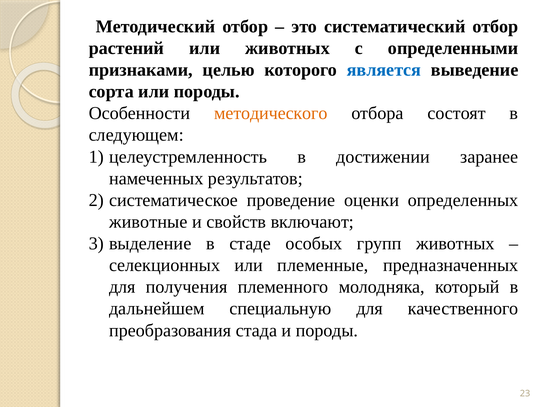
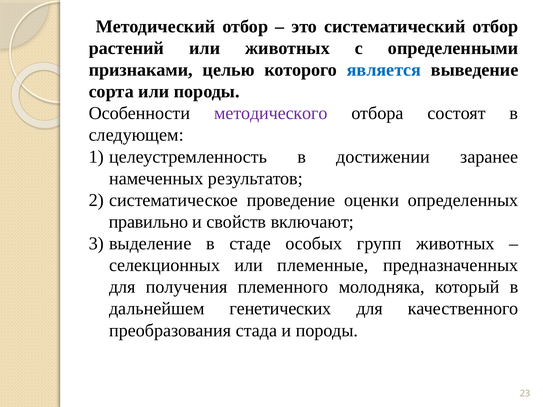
методического colour: orange -> purple
животные: животные -> правильно
специальную: специальную -> генетических
